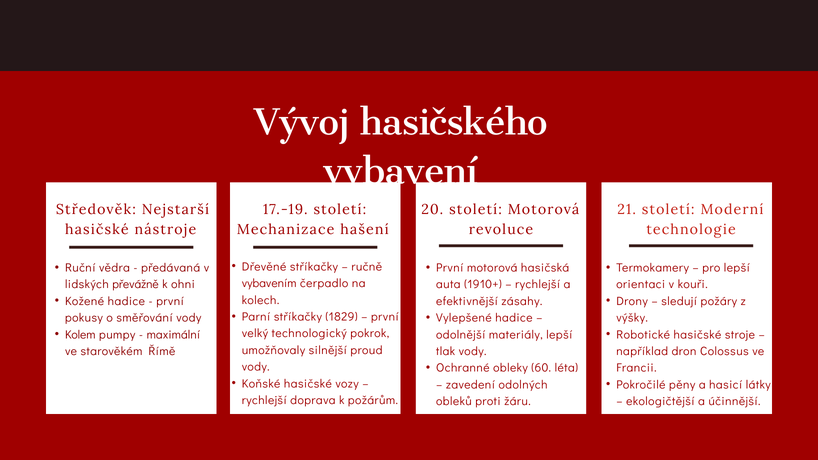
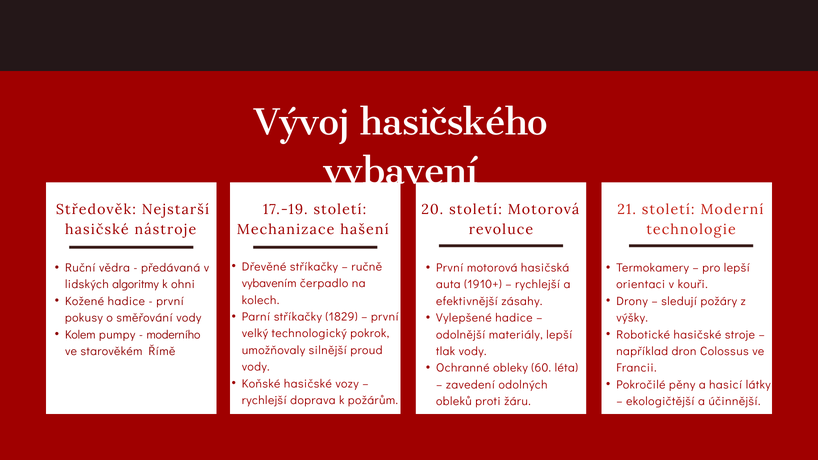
převážně: převážně -> algoritmy
maximální: maximální -> moderního
